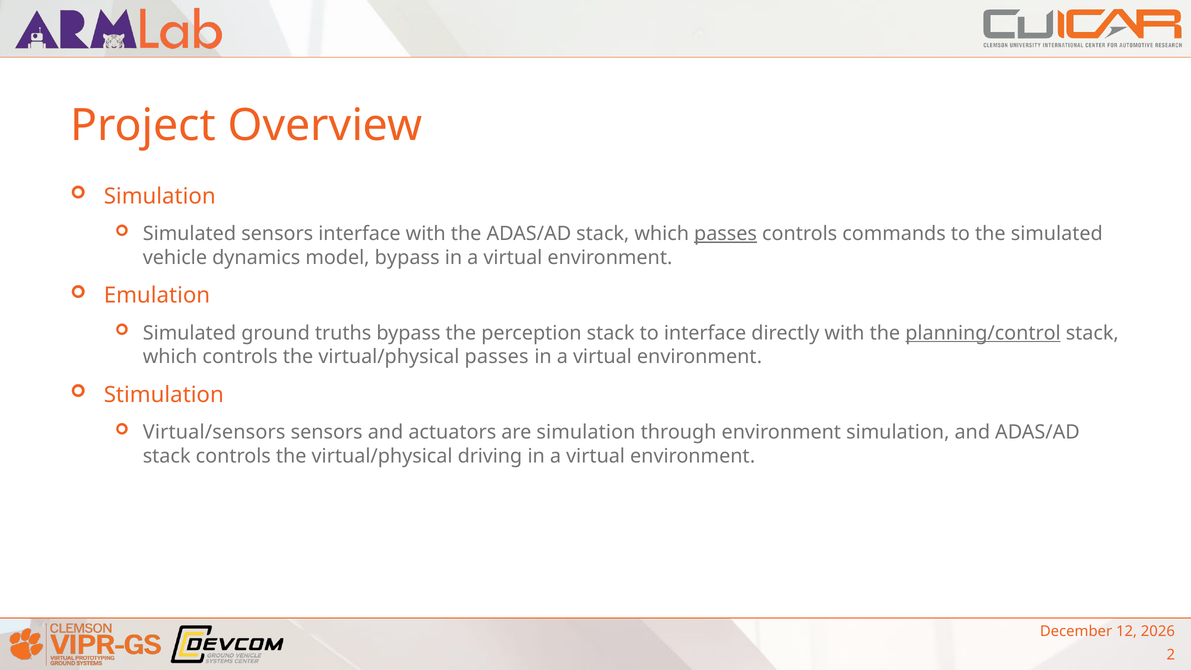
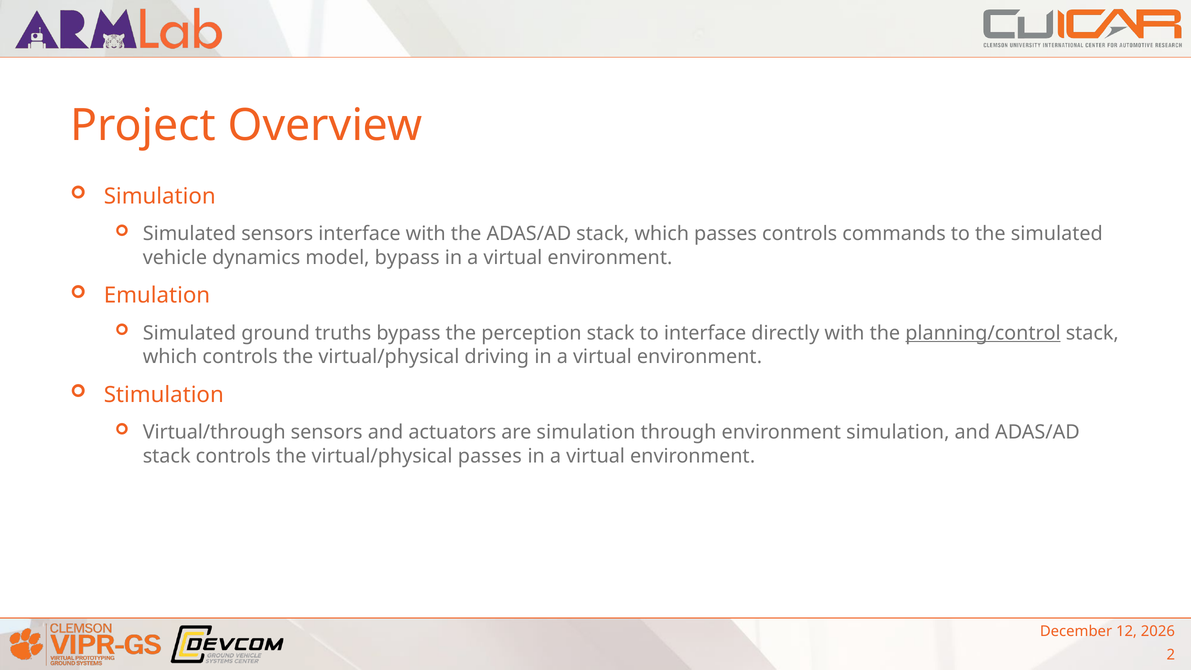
passes at (726, 234) underline: present -> none
virtual/physical passes: passes -> driving
Virtual/sensors: Virtual/sensors -> Virtual/through
virtual/physical driving: driving -> passes
